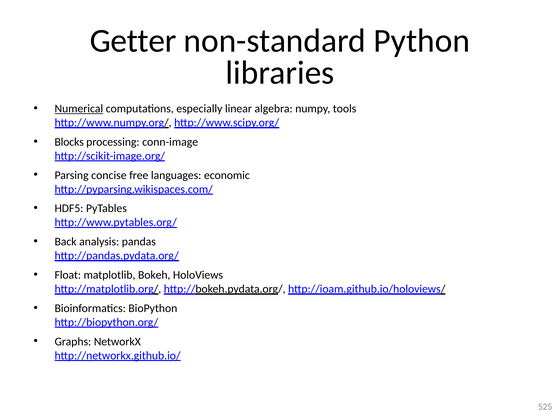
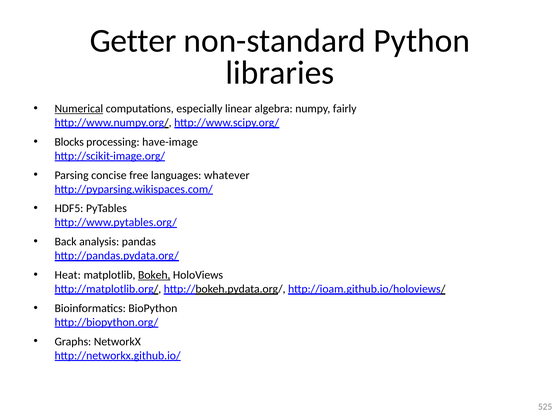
tools: tools -> fairly
conn-image: conn-image -> have-image
economic: economic -> whatever
Float: Float -> Heat
Bokeh underline: none -> present
